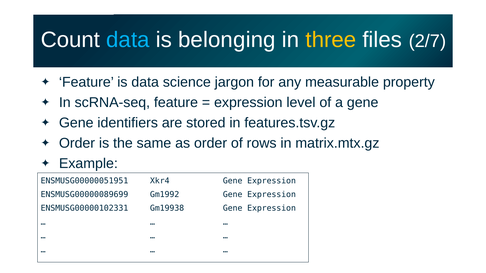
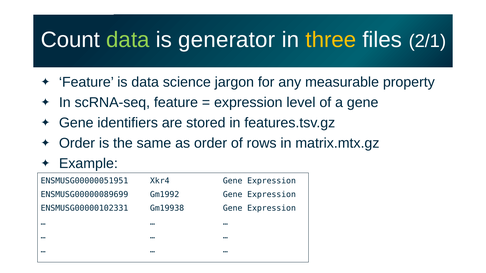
data at (128, 40) colour: light blue -> light green
belonging: belonging -> generator
2/7: 2/7 -> 2/1
